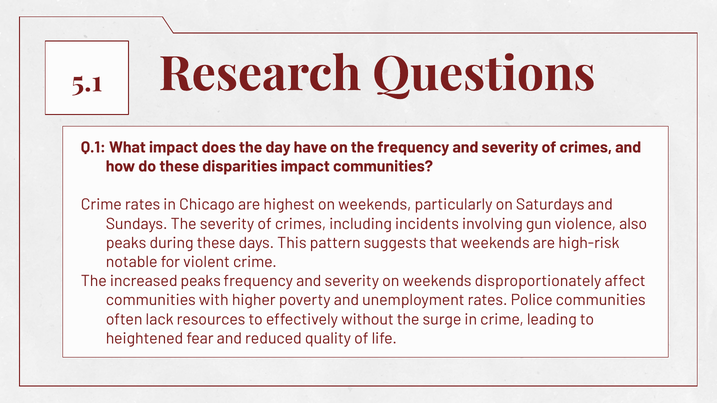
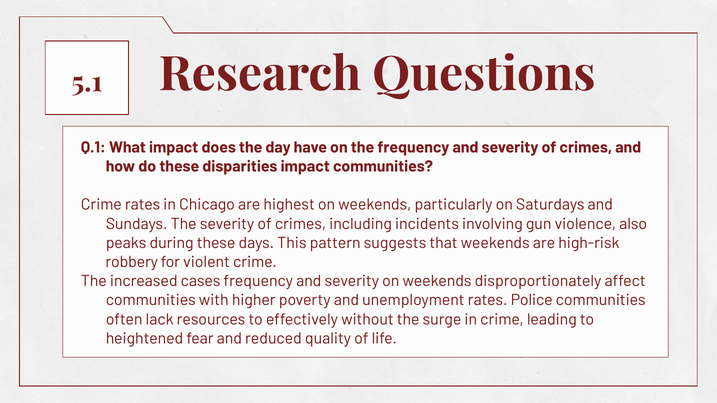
notable: notable -> robbery
increased peaks: peaks -> cases
